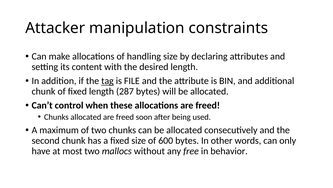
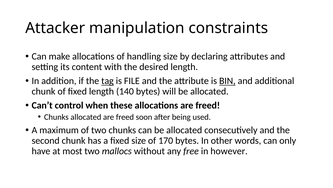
BIN underline: none -> present
287: 287 -> 140
600: 600 -> 170
behavior: behavior -> however
